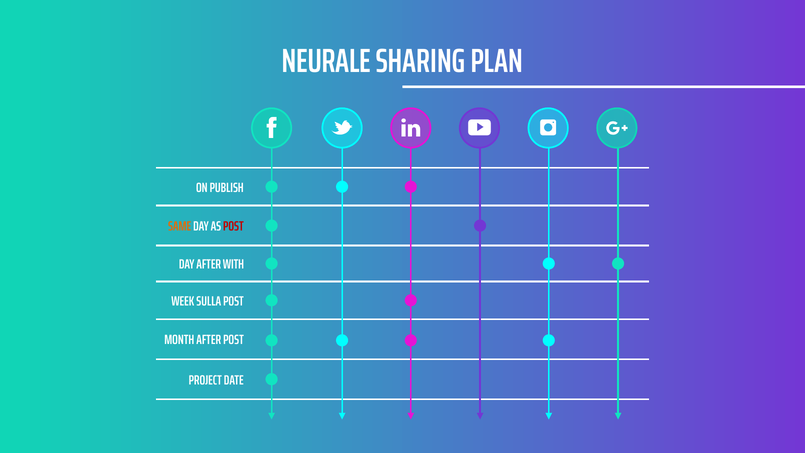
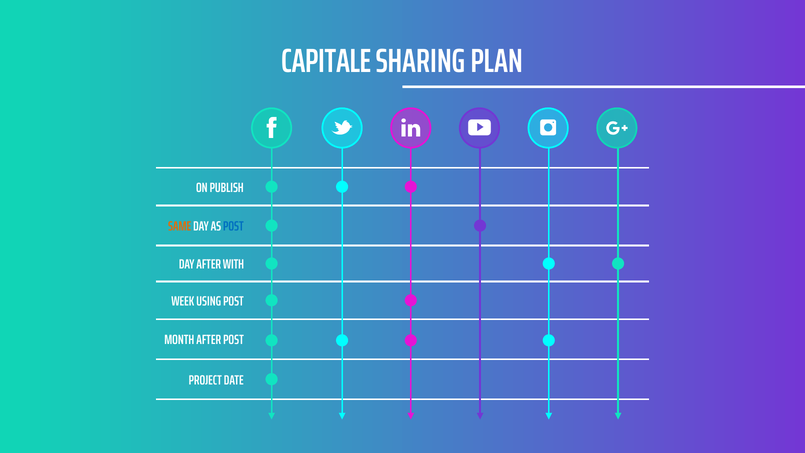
NEURALE: NEURALE -> CAPITALE
POST at (233, 226) colour: red -> blue
SULLA: SULLA -> USING
